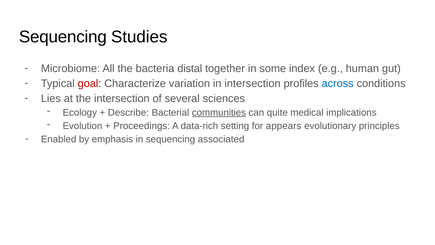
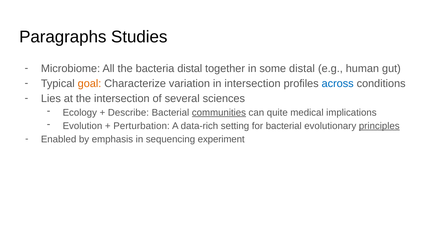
Sequencing at (63, 37): Sequencing -> Paragraphs
some index: index -> distal
goal colour: red -> orange
Proceedings: Proceedings -> Perturbation
for appears: appears -> bacterial
principles underline: none -> present
associated: associated -> experiment
